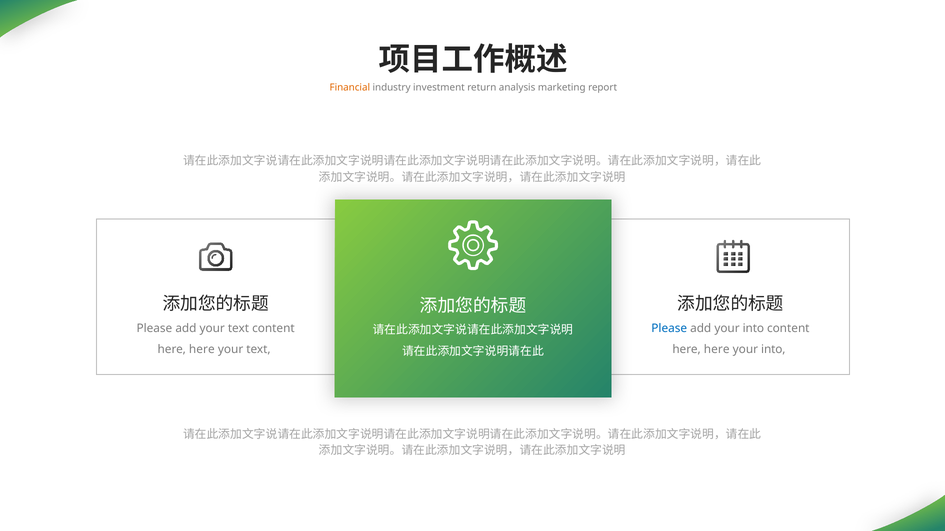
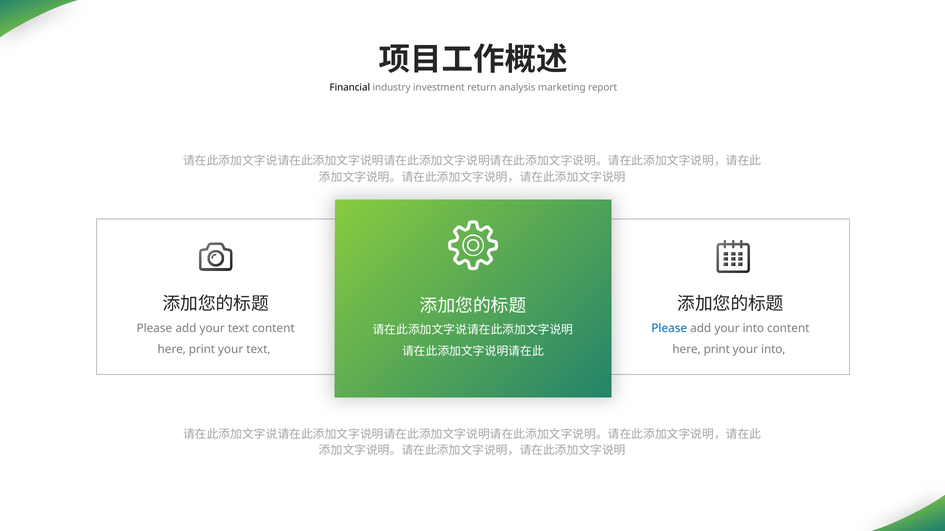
Financial colour: orange -> black
here at (202, 350): here -> print
here at (717, 350): here -> print
